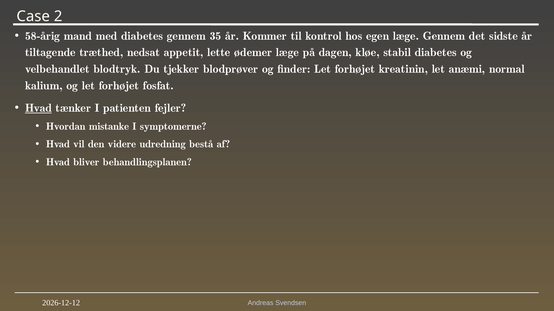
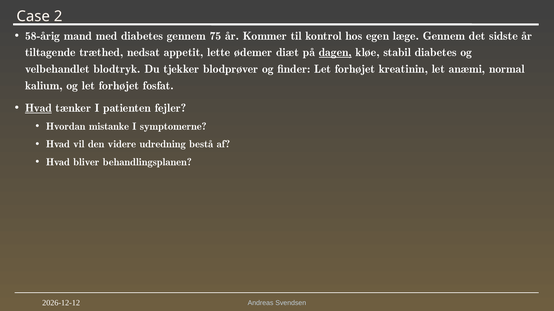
35: 35 -> 75
ødemer læge: læge -> diæt
dagen underline: none -> present
